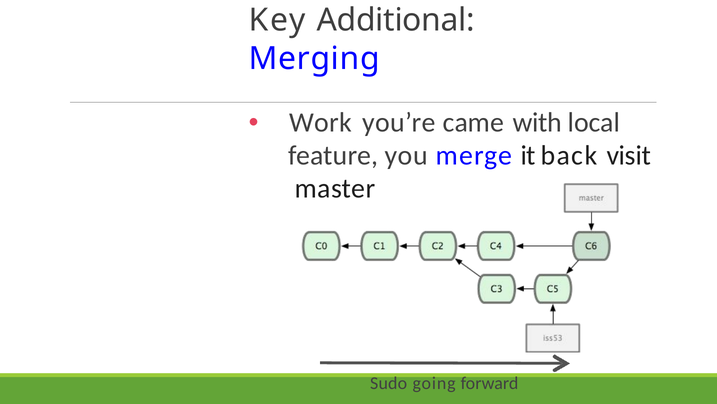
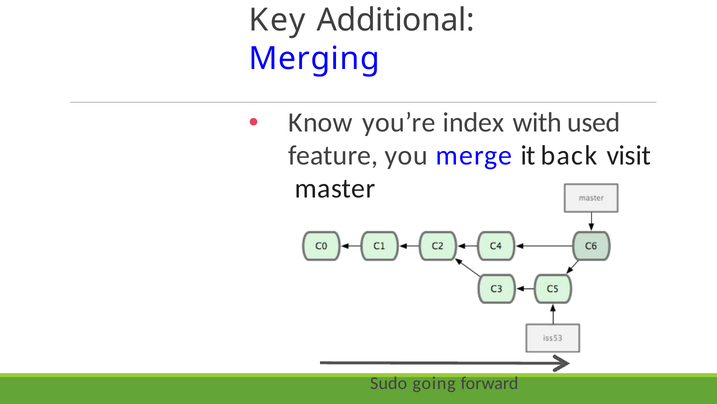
Work: Work -> Know
came: came -> index
local: local -> used
